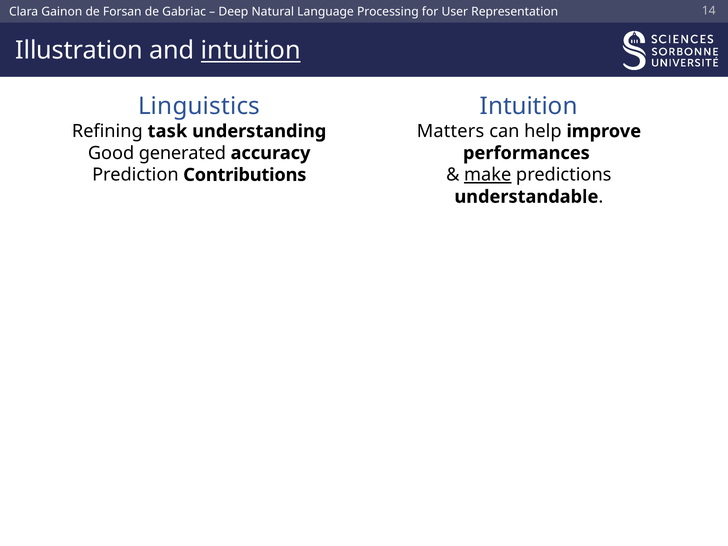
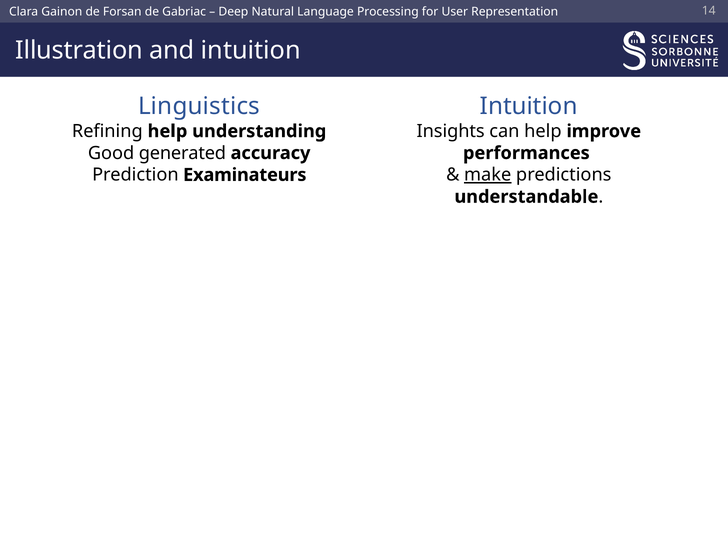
intuition at (251, 51) underline: present -> none
Refining task: task -> help
Matters: Matters -> Insights
Contributions: Contributions -> Examinateurs
